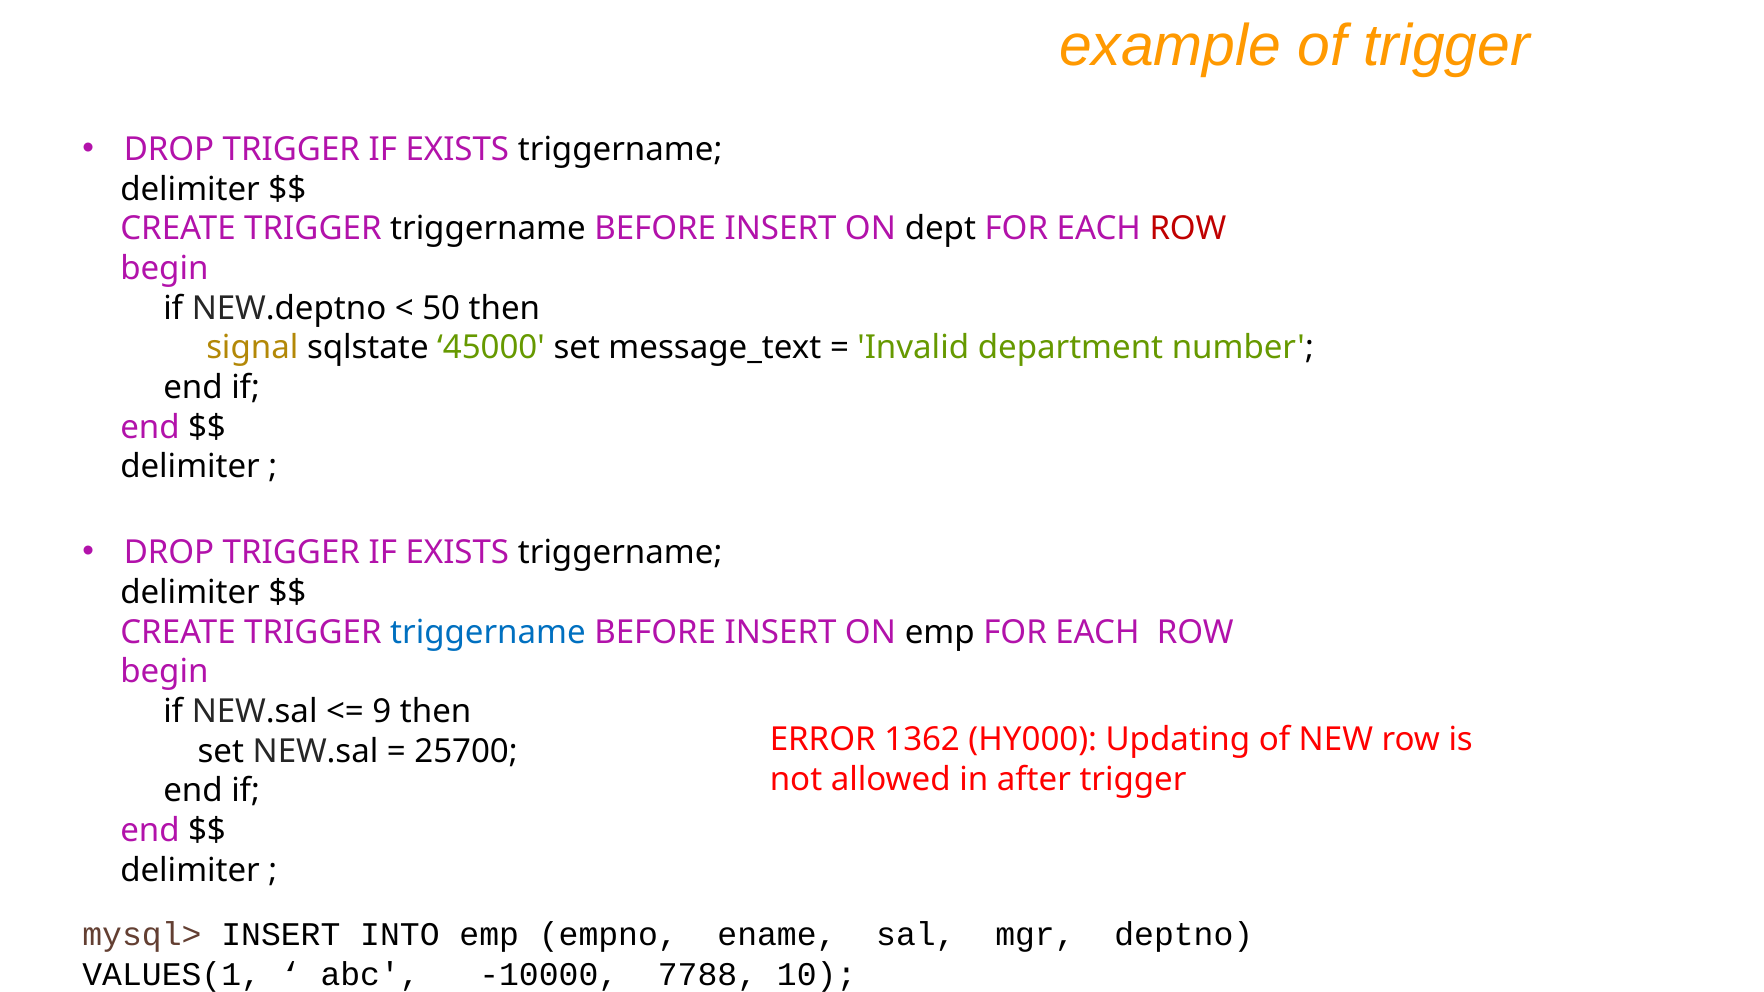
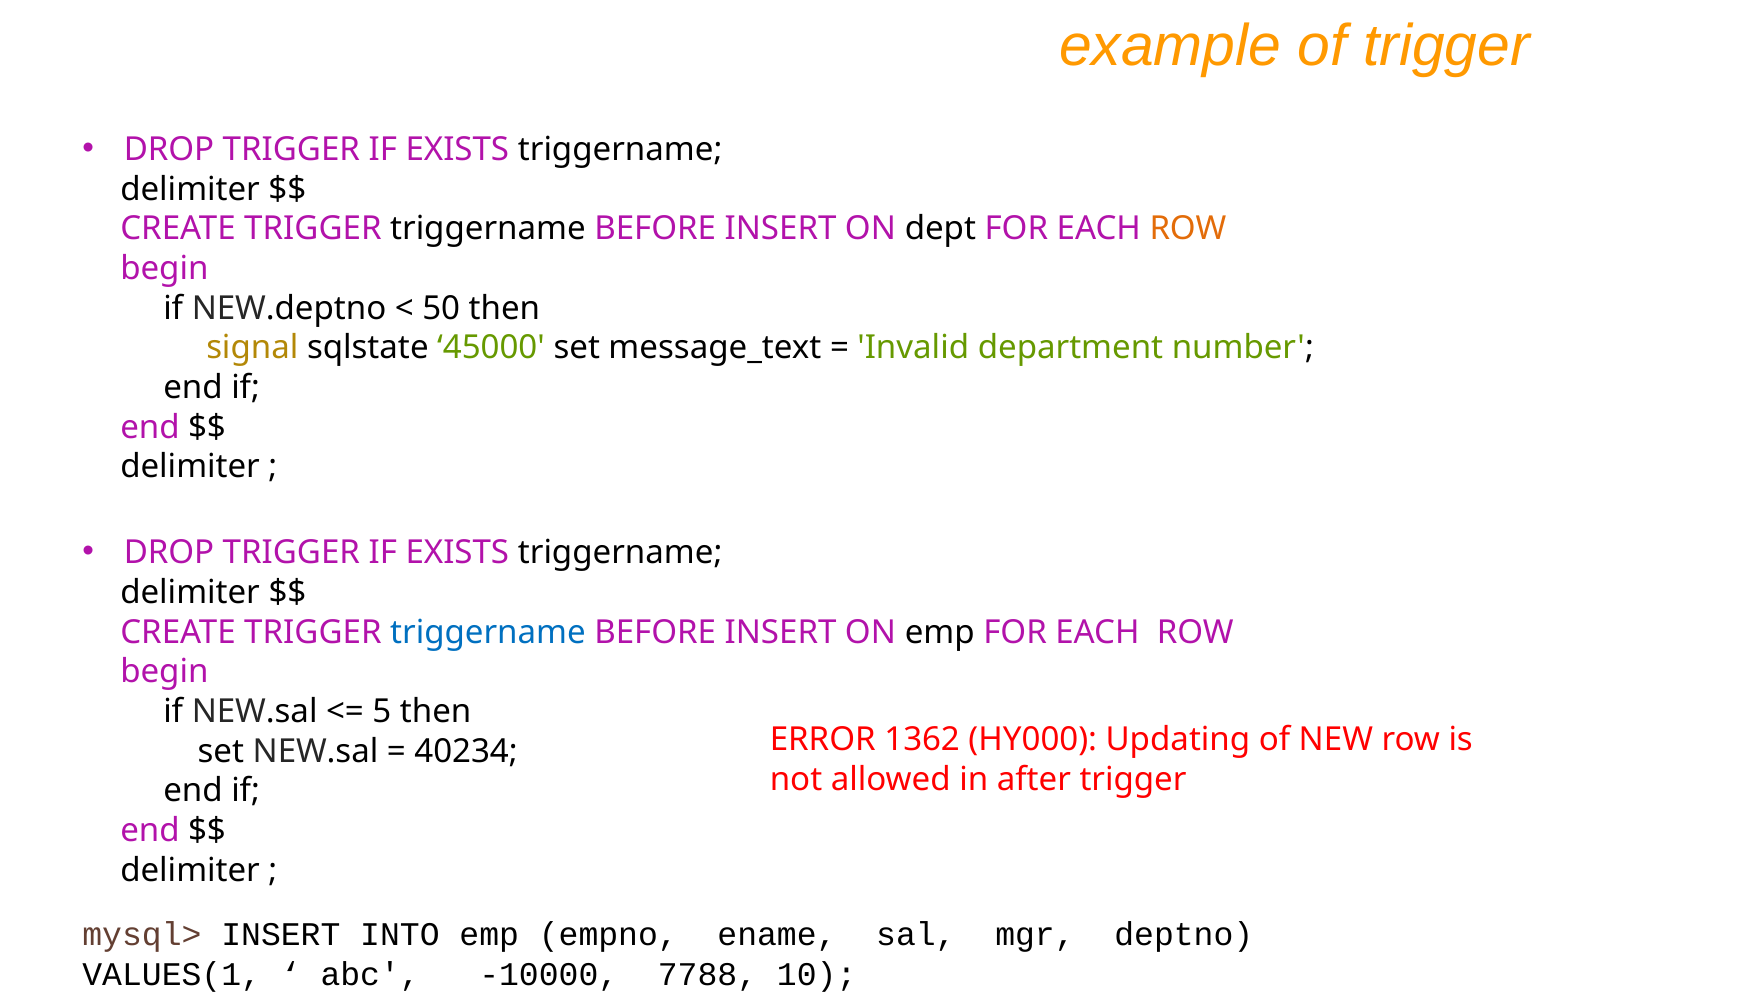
ROW at (1188, 229) colour: red -> orange
9: 9 -> 5
25700: 25700 -> 40234
